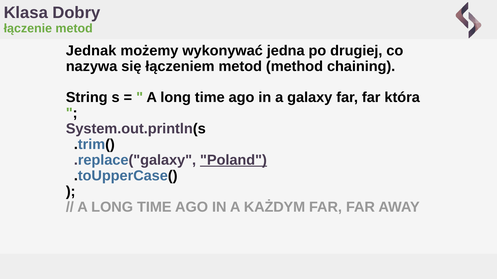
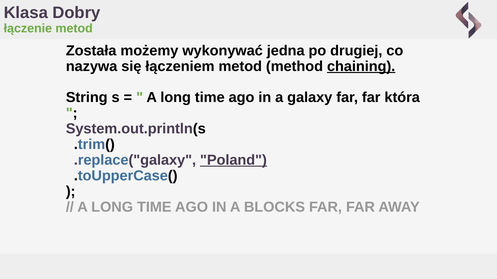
Jednak: Jednak -> Została
chaining underline: none -> present
KAŻDYM: KAŻDYM -> BLOCKS
